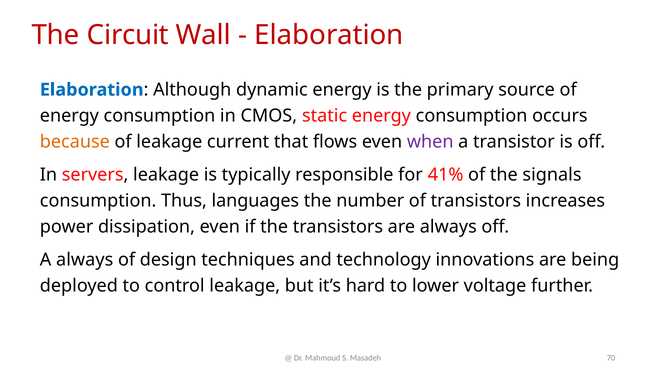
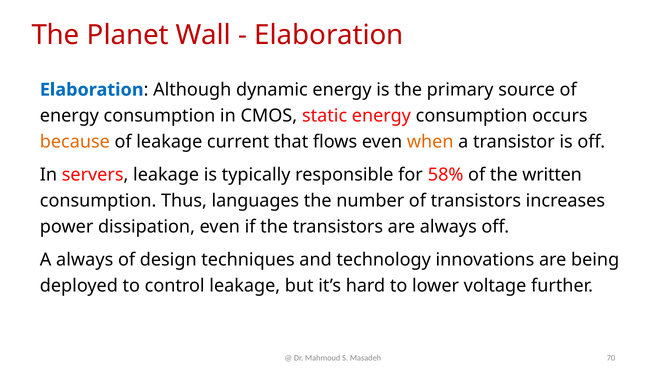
Circuit: Circuit -> Planet
when colour: purple -> orange
41%: 41% -> 58%
signals: signals -> written
